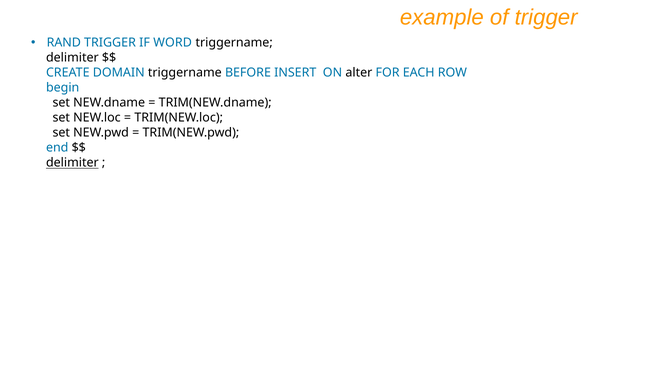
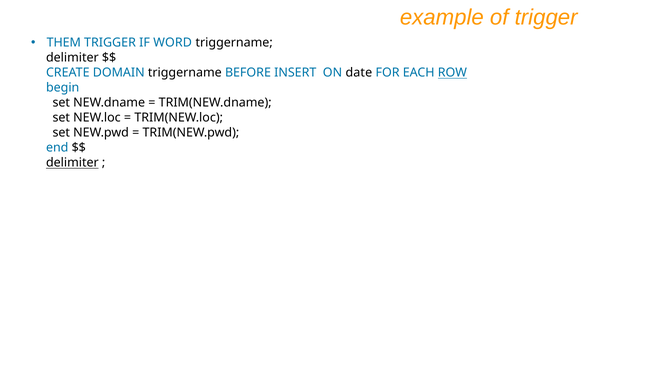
RAND: RAND -> THEM
alter: alter -> date
ROW underline: none -> present
